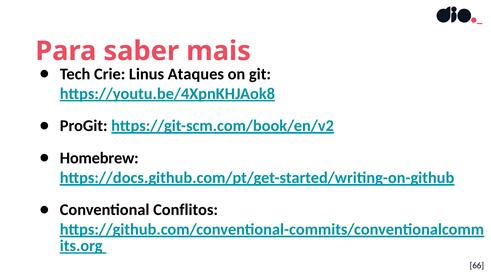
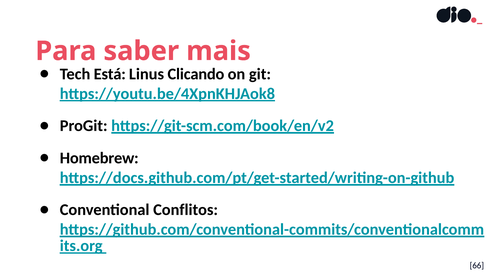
Crie: Crie -> Está
Ataques: Ataques -> Clicando
